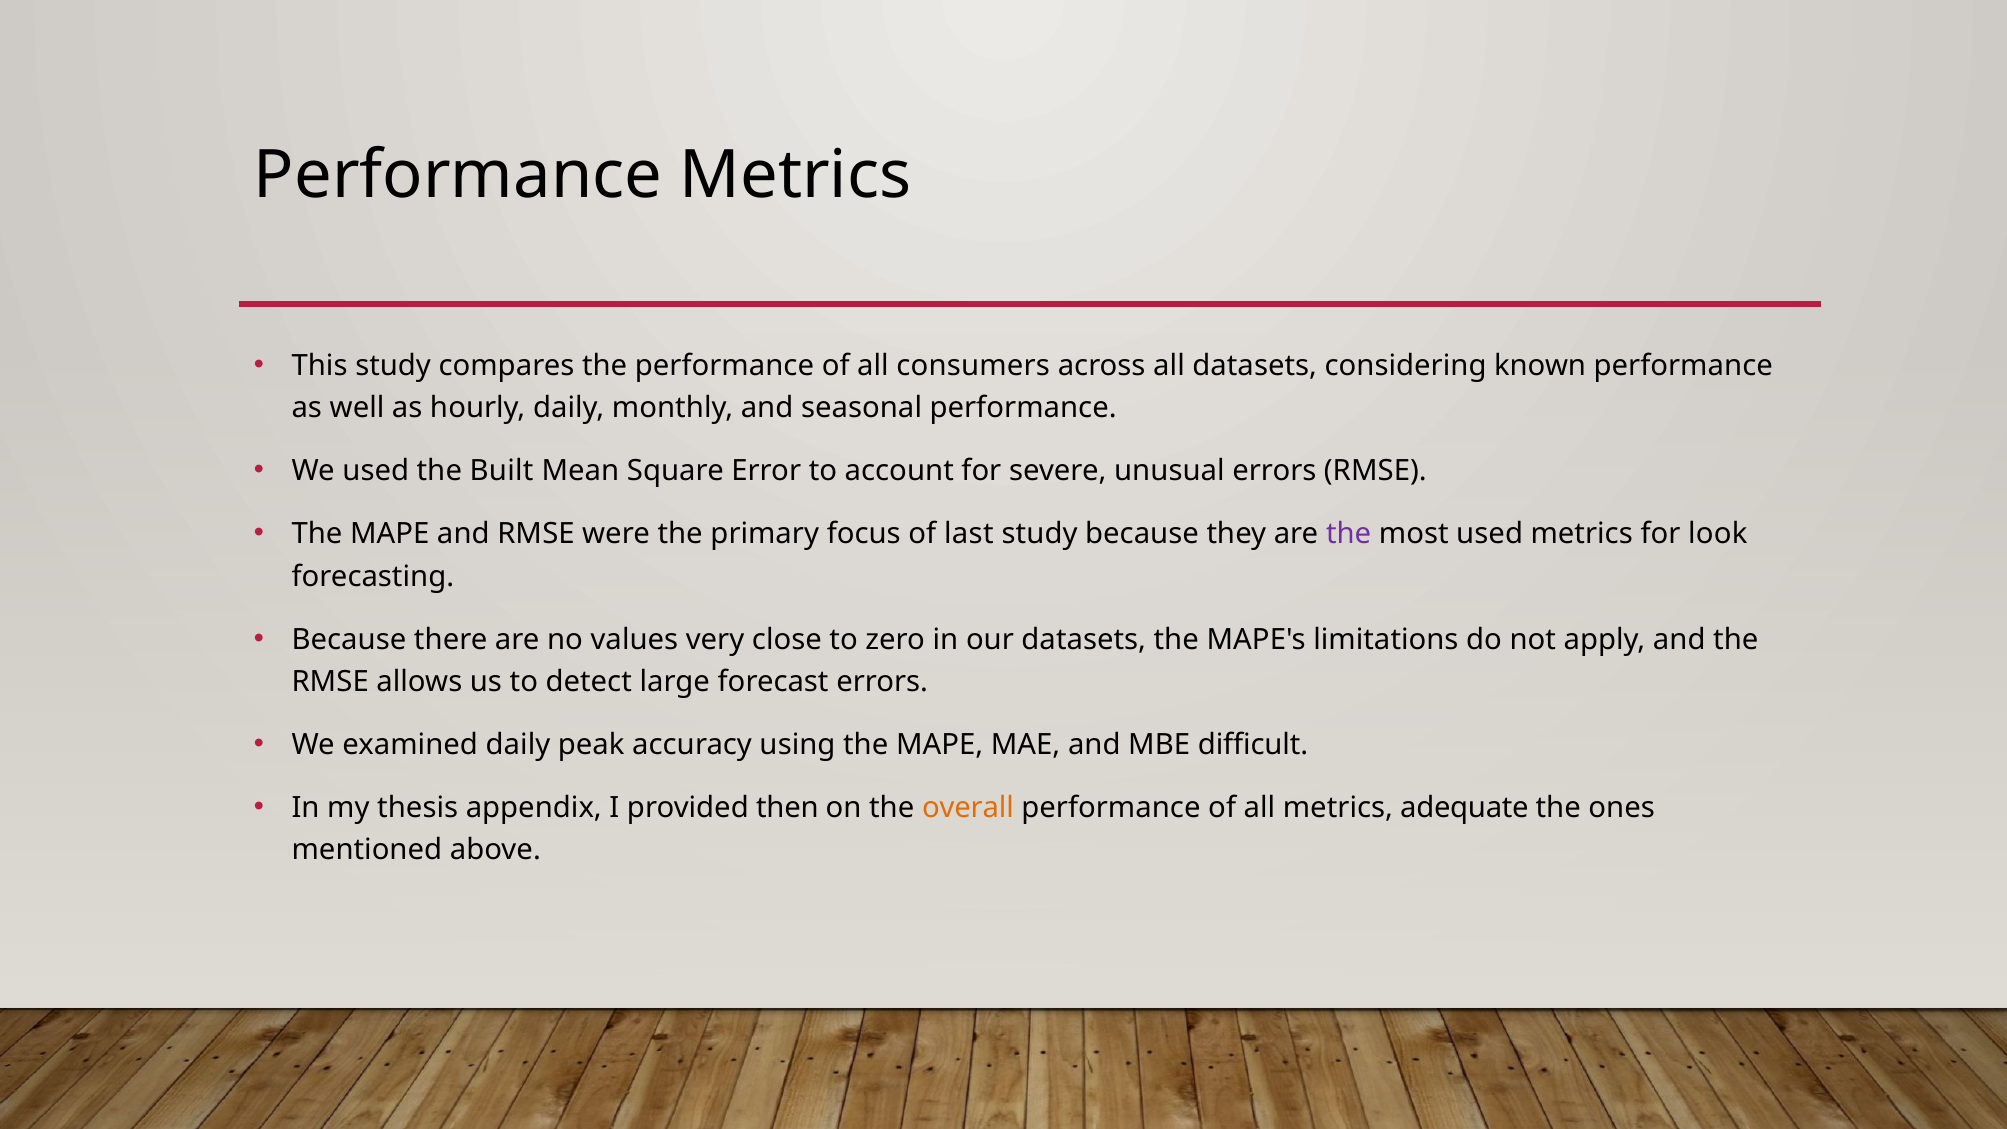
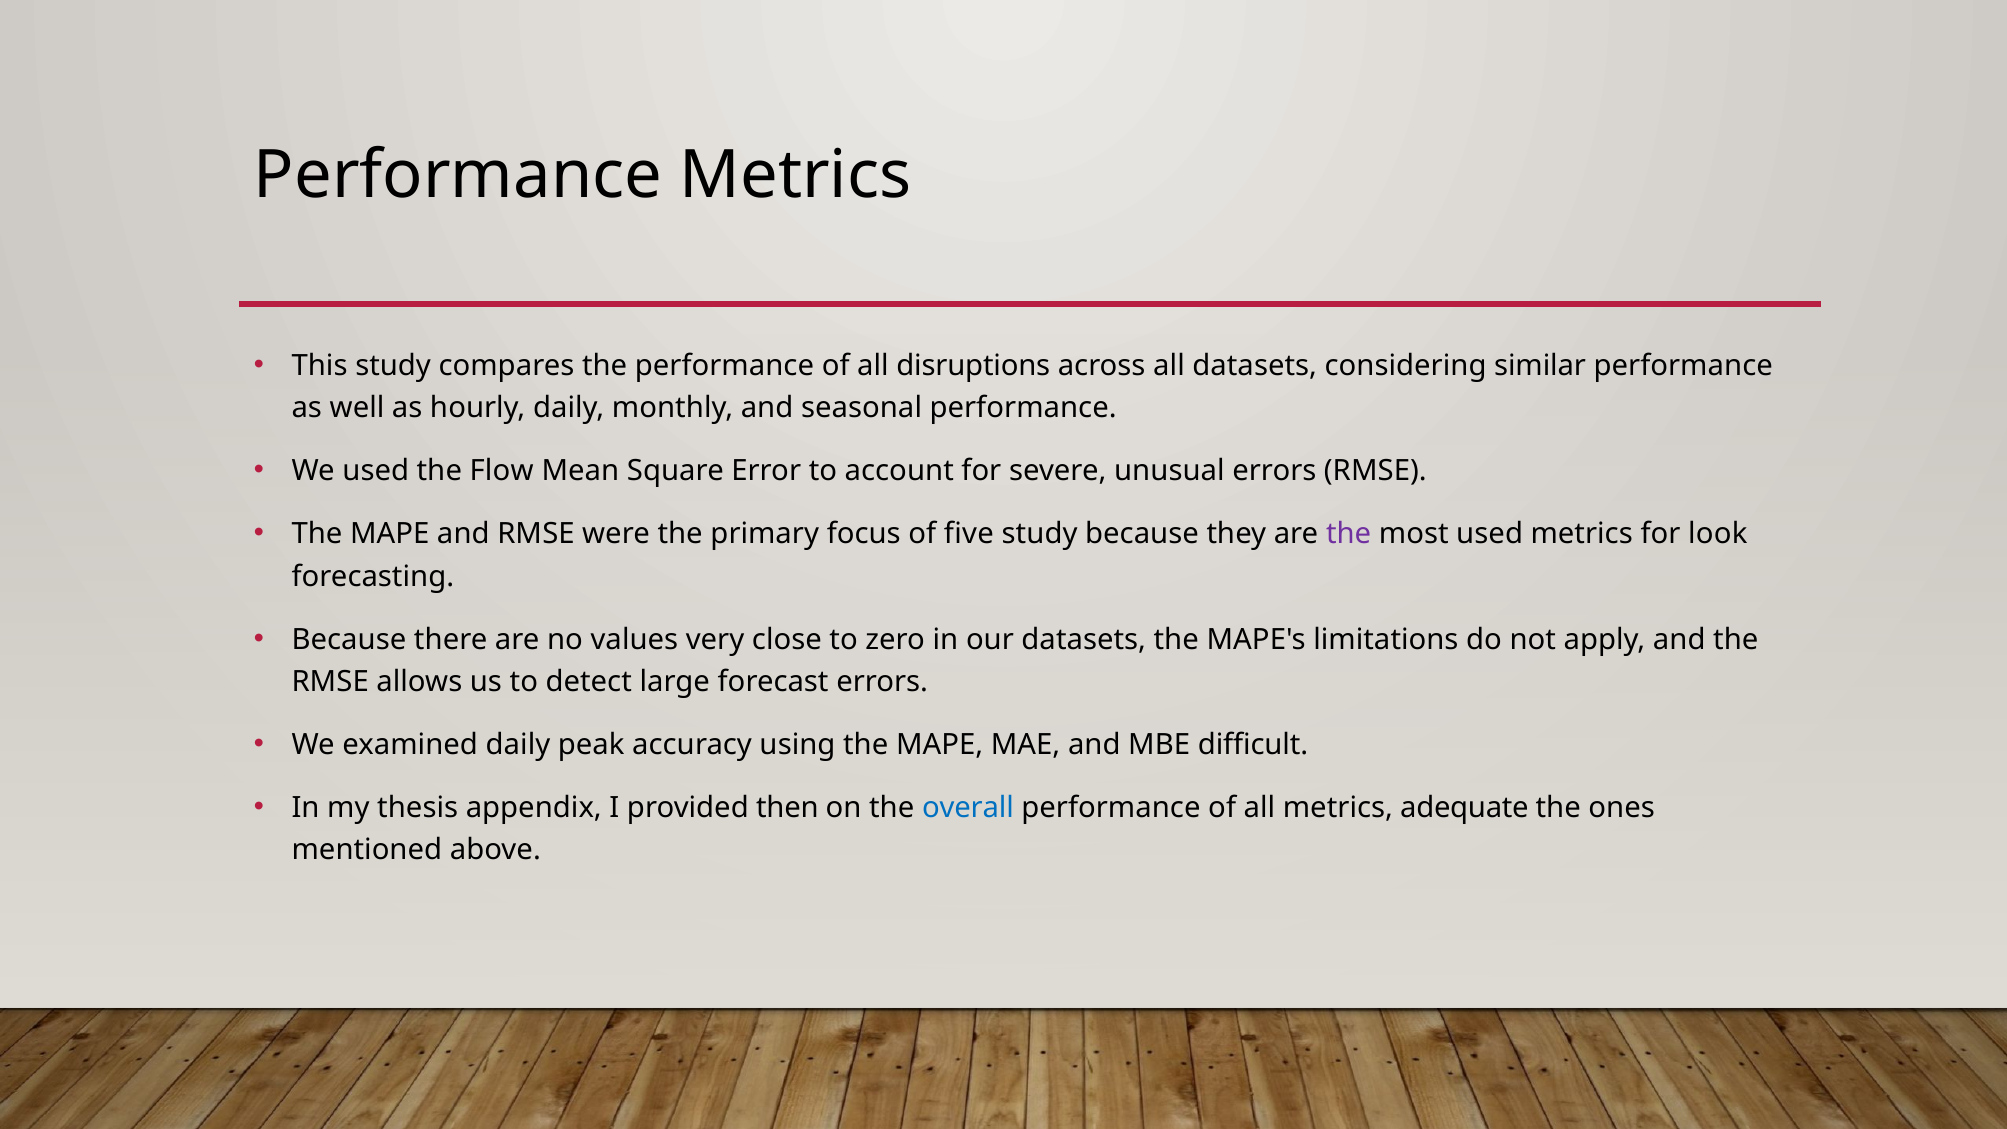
consumers: consumers -> disruptions
known: known -> similar
Built: Built -> Flow
last: last -> five
overall colour: orange -> blue
